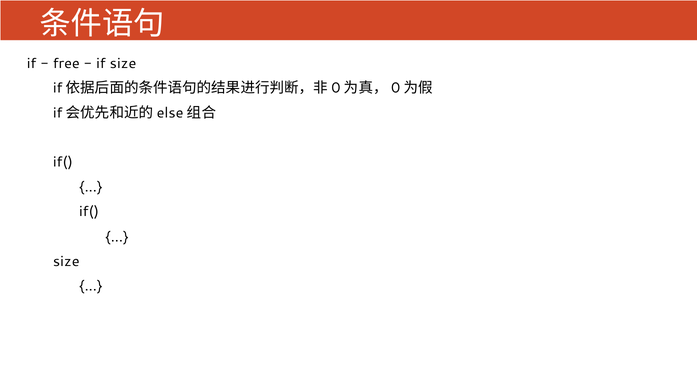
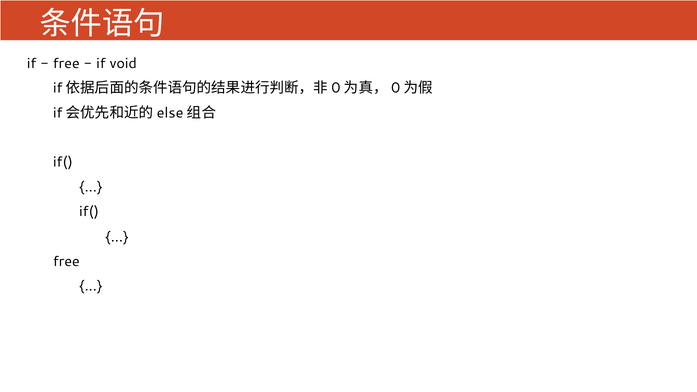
if size: size -> void
size at (66, 262): size -> free
